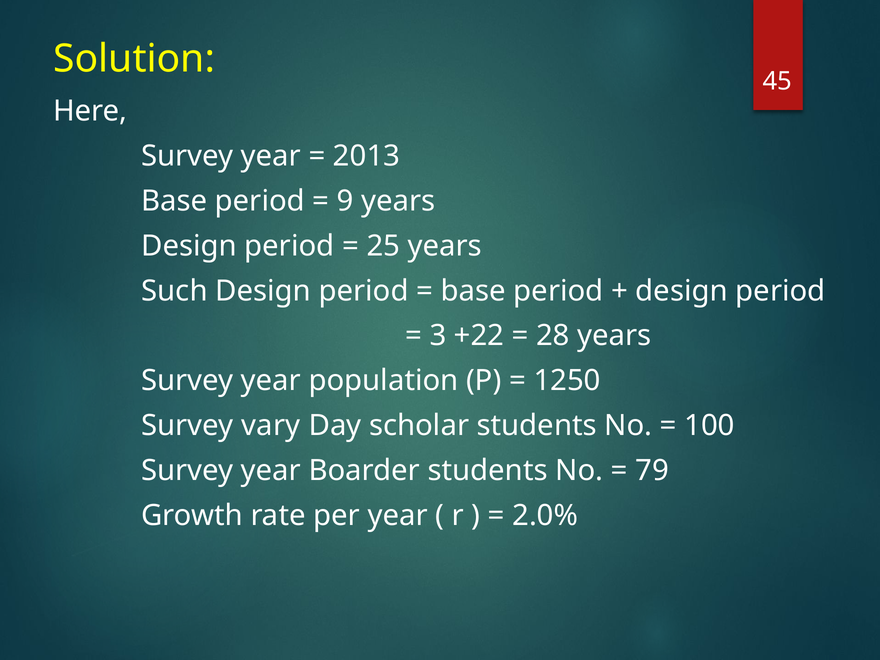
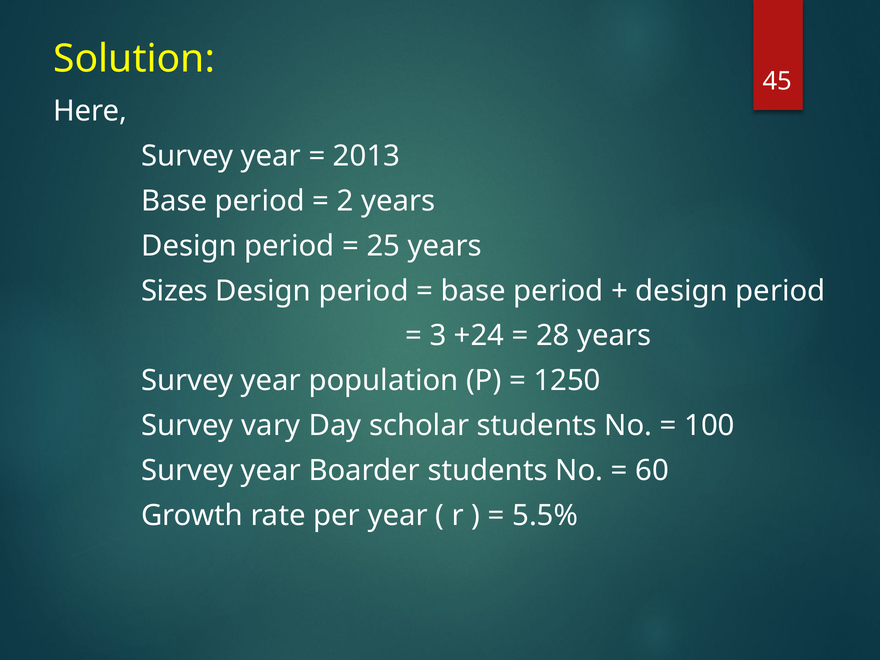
9: 9 -> 2
Such: Such -> Sizes
+22: +22 -> +24
79: 79 -> 60
2.0%: 2.0% -> 5.5%
